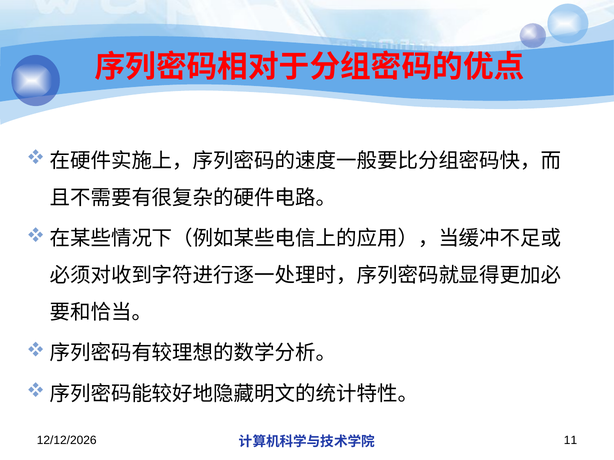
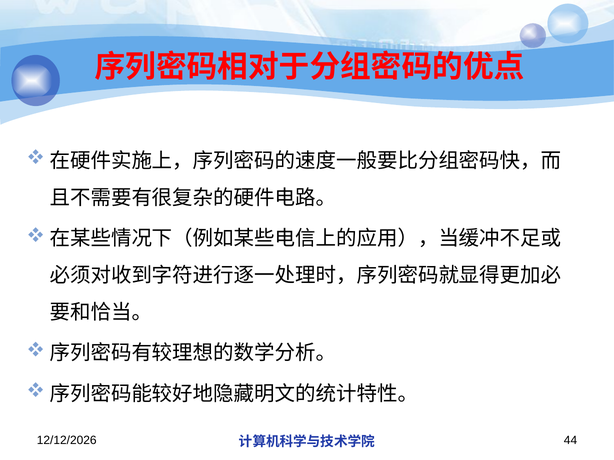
11: 11 -> 44
